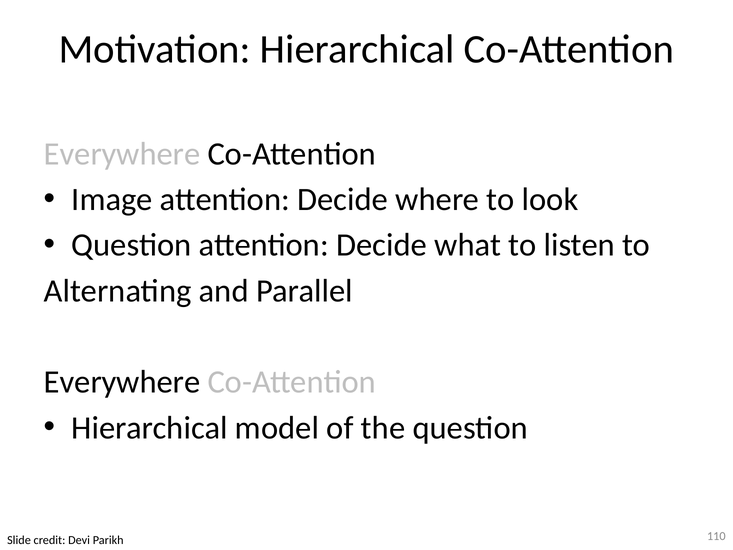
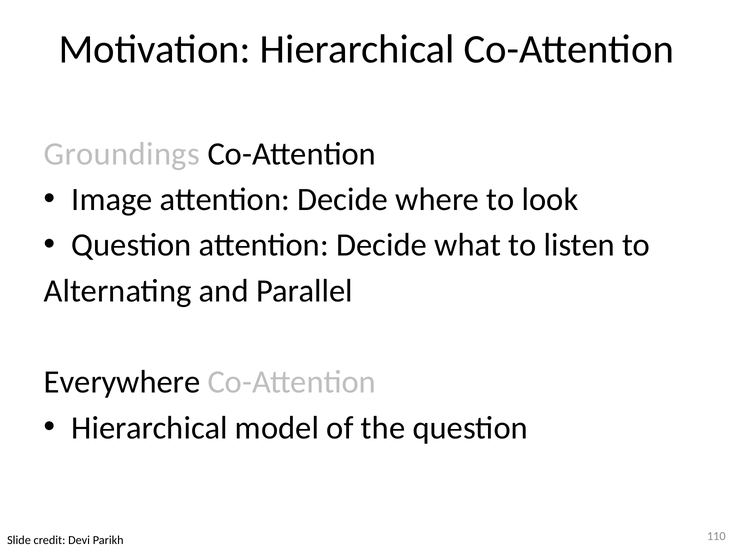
Everywhere at (122, 154): Everywhere -> Groundings
